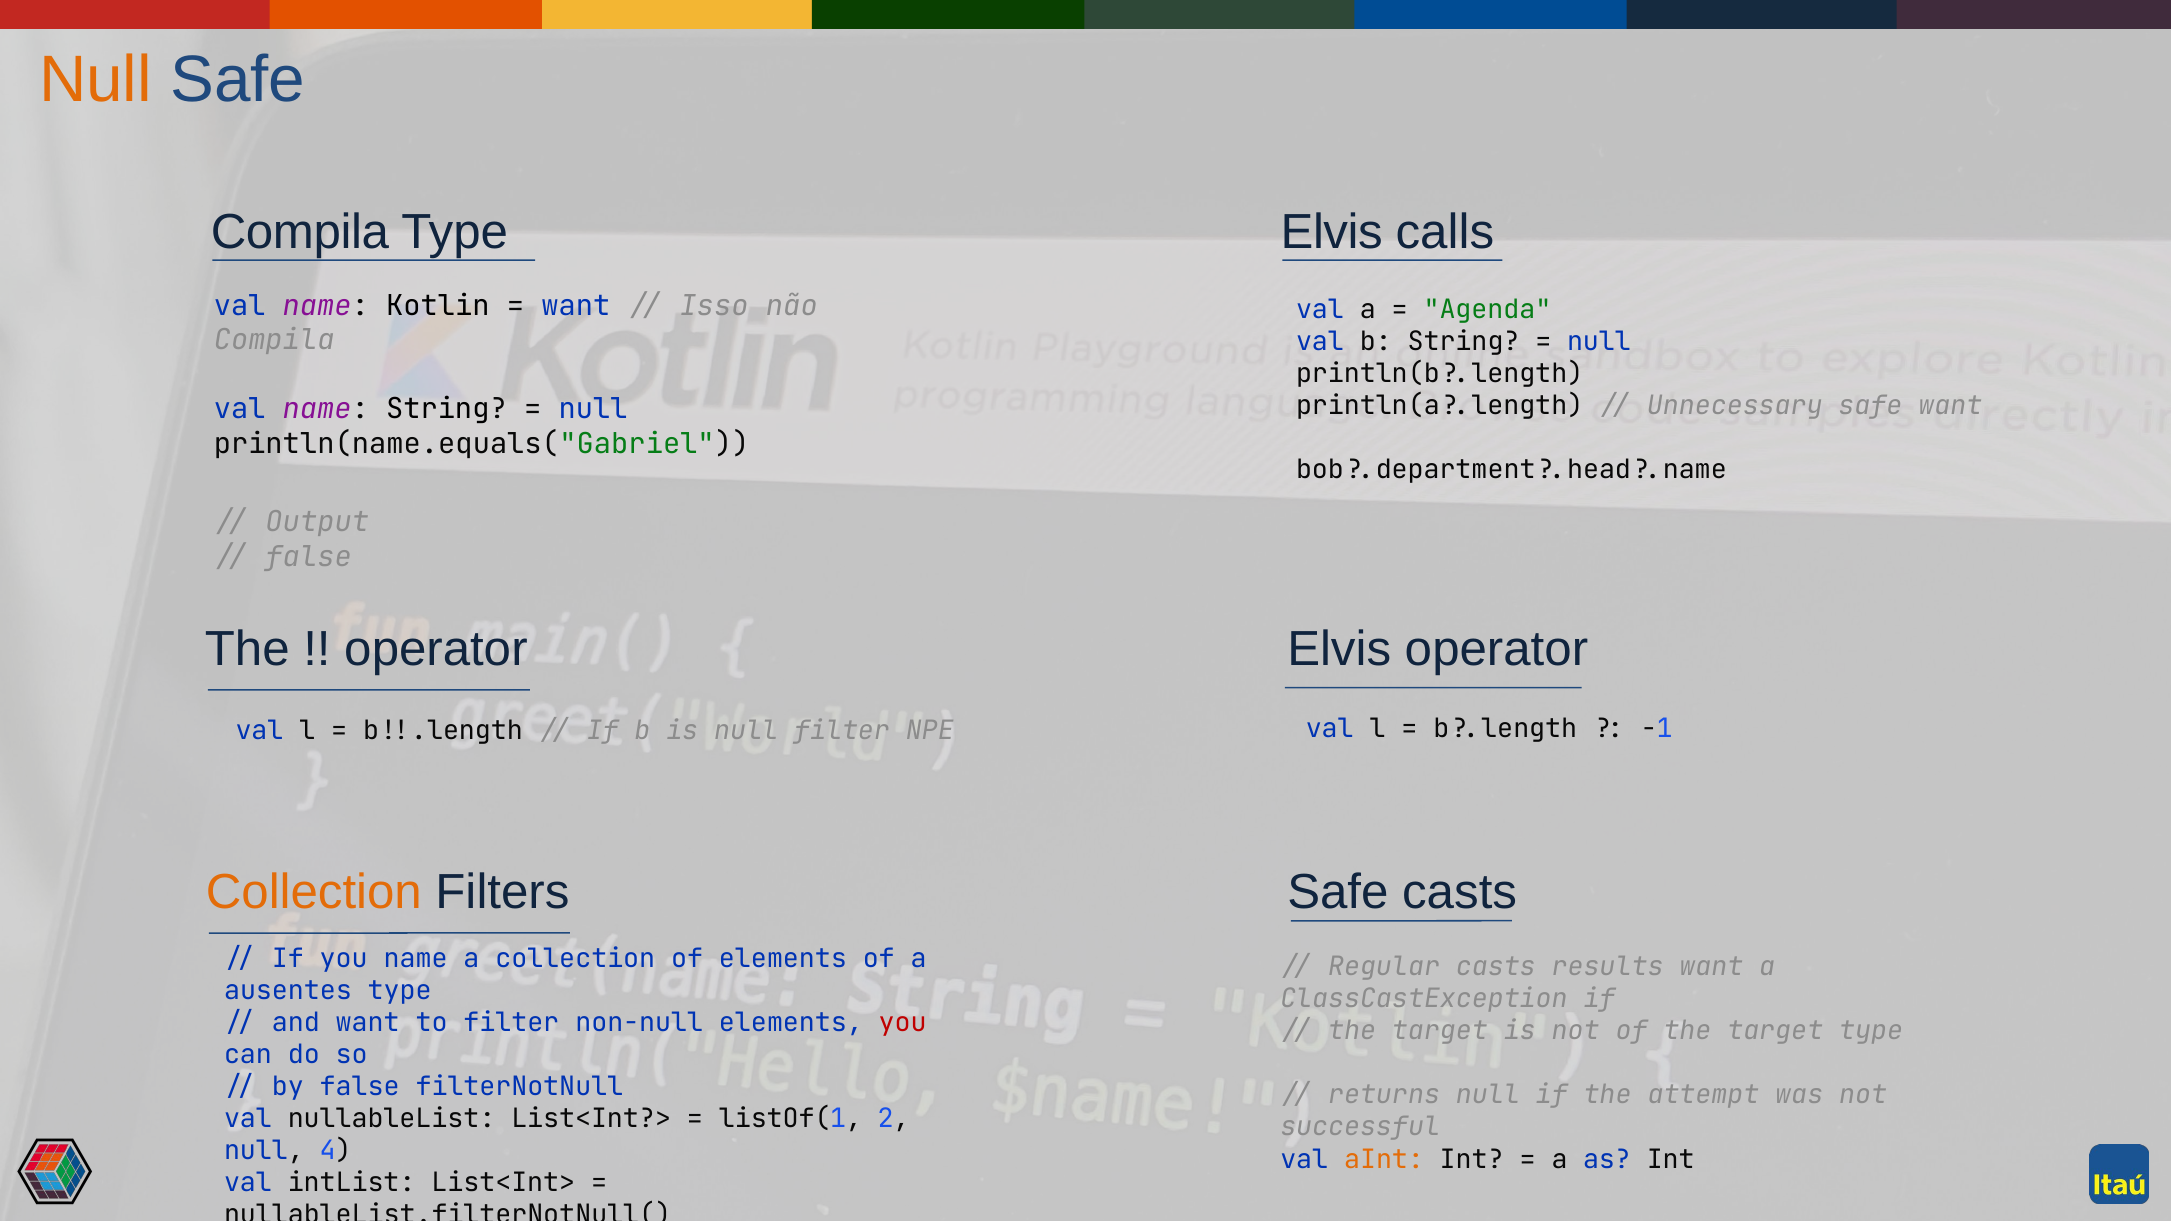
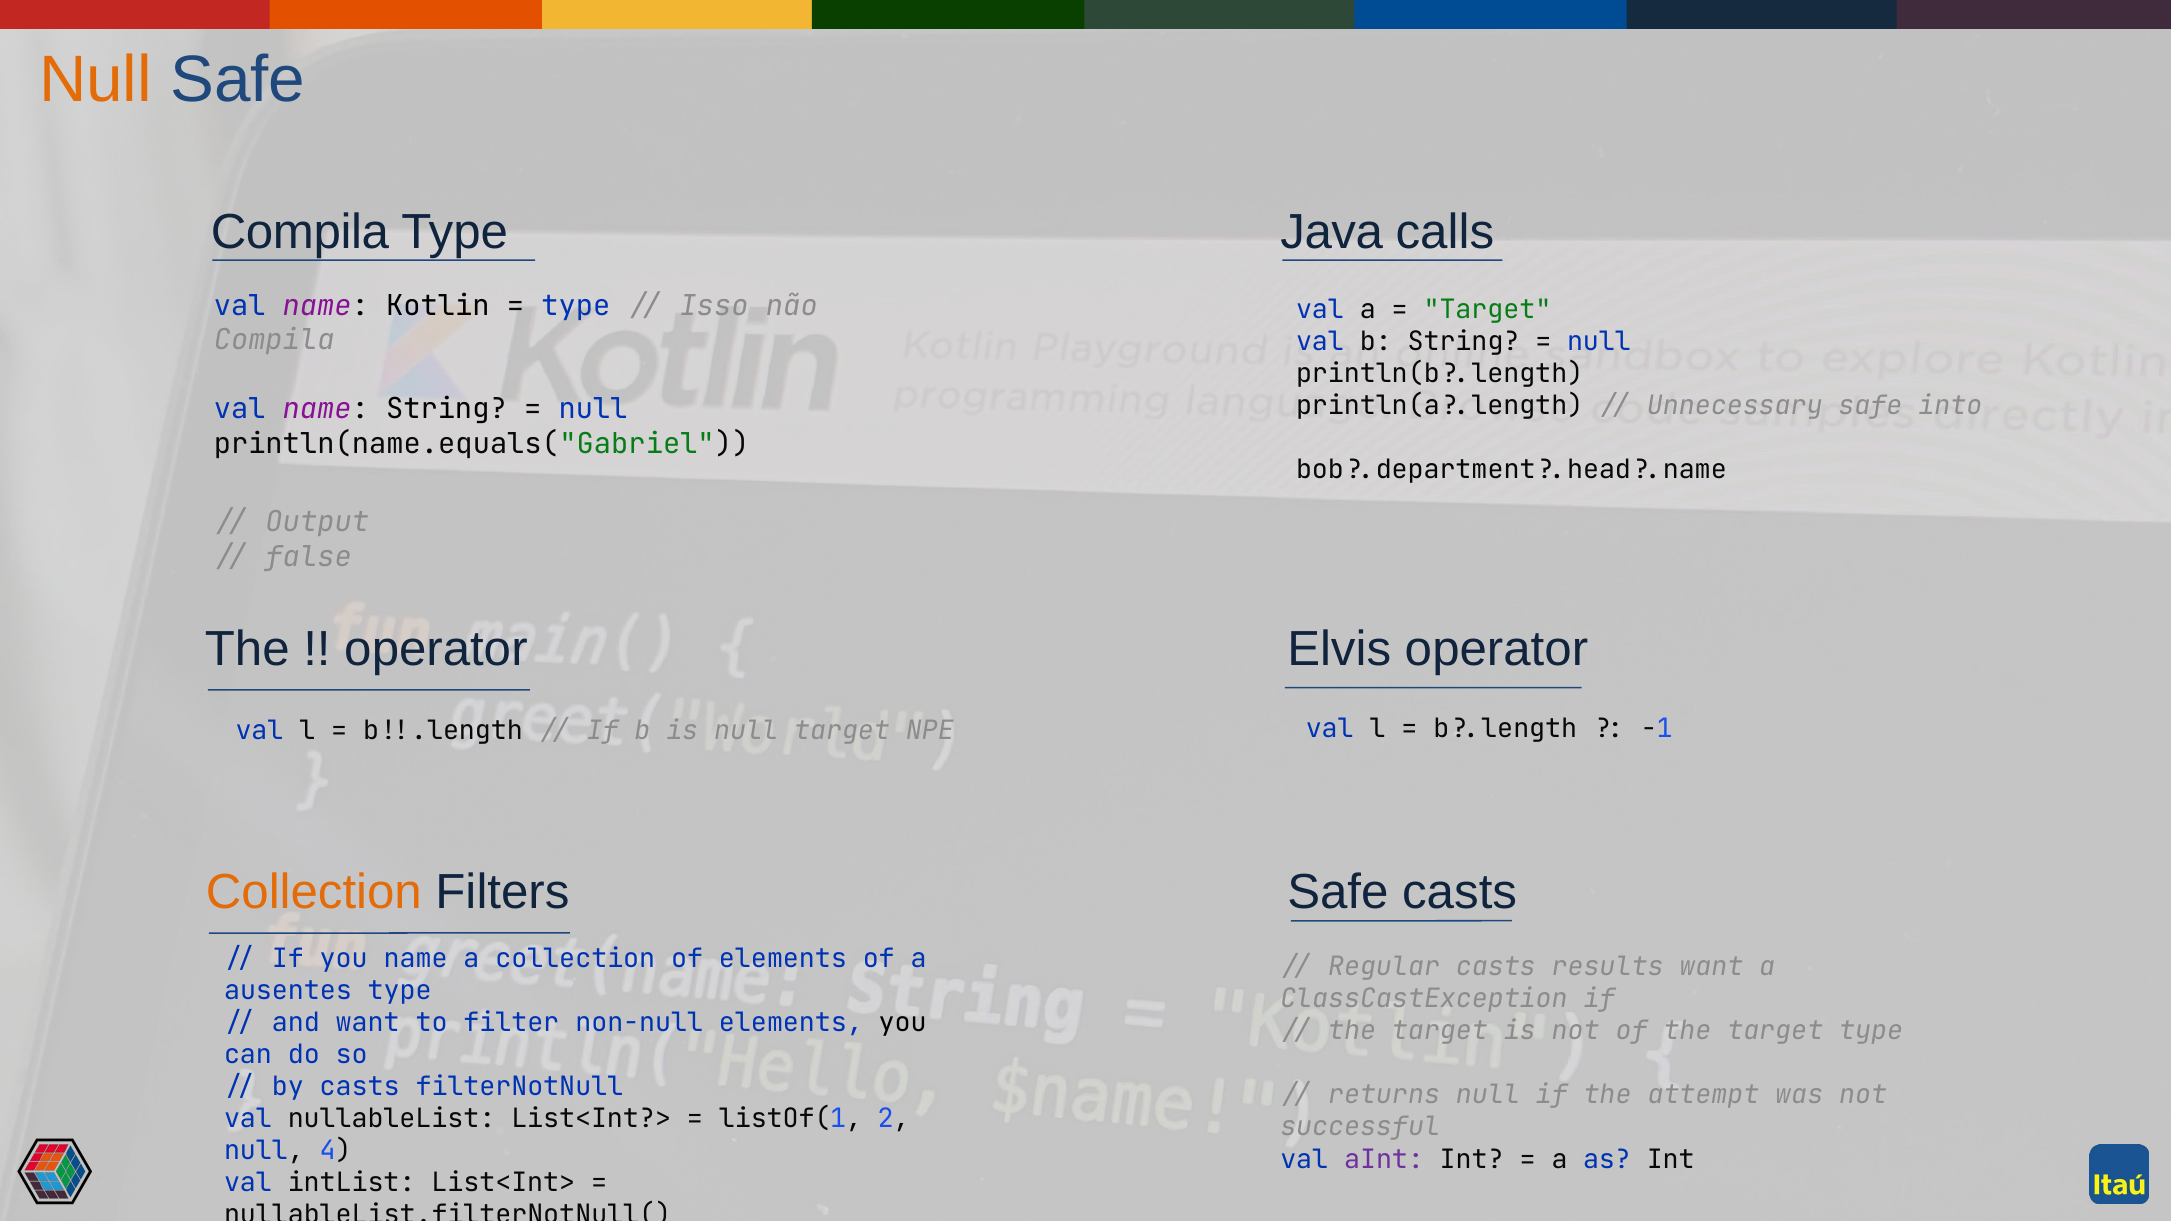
Elvis at (1332, 232): Elvis -> Java
want at (576, 306): want -> type
Agenda at (1487, 309): Agenda -> Target
safe want: want -> into
null filter: filter -> target
you at (903, 1022) colour: red -> black
by false: false -> casts
aInt colour: orange -> purple
